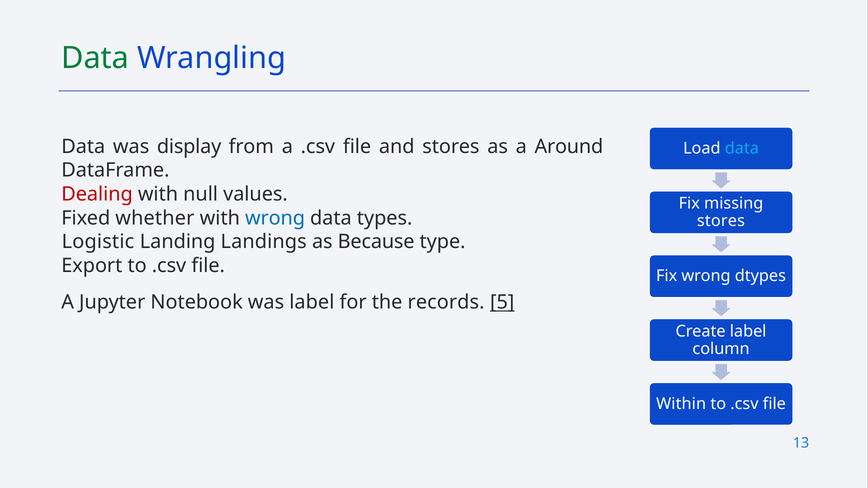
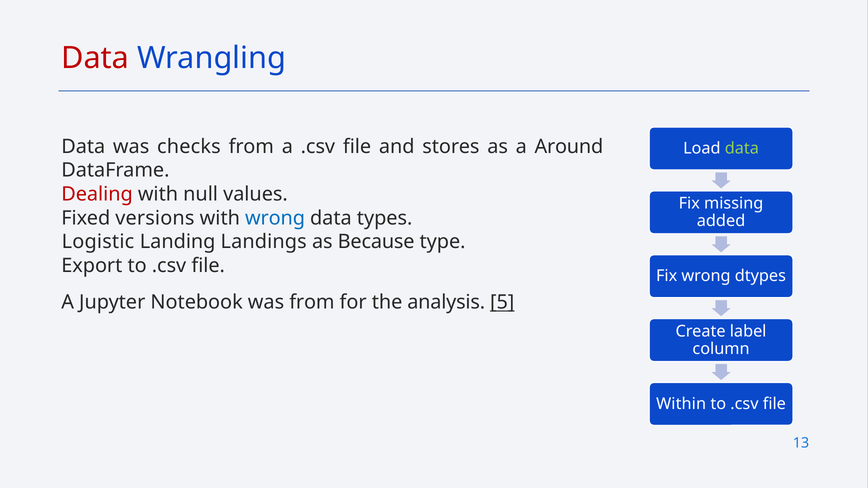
Data at (95, 58) colour: green -> red
display: display -> checks
data at (742, 148) colour: light blue -> light green
whether: whether -> versions
stores at (721, 221): stores -> added
was label: label -> from
records: records -> analysis
